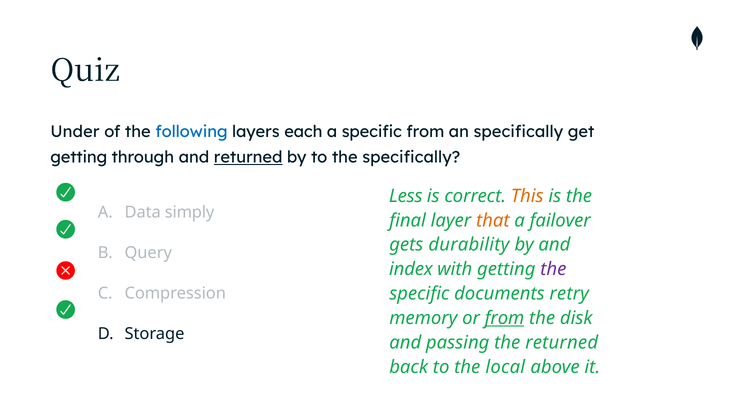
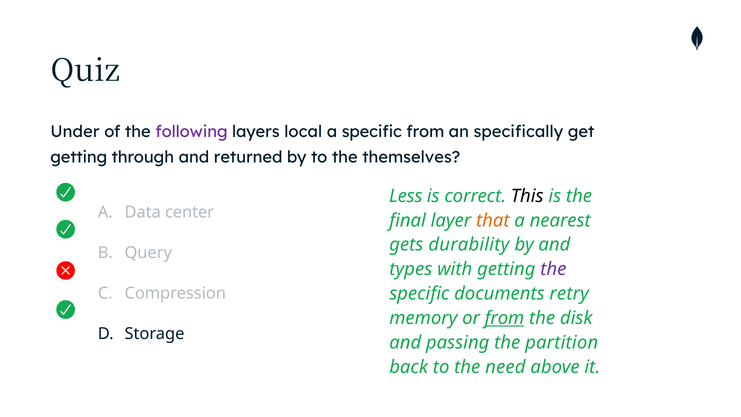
following colour: blue -> purple
each: each -> local
returned at (248, 157) underline: present -> none
the specifically: specifically -> themselves
This colour: orange -> black
simply: simply -> center
failover: failover -> nearest
index: index -> types
the returned: returned -> partition
local: local -> need
